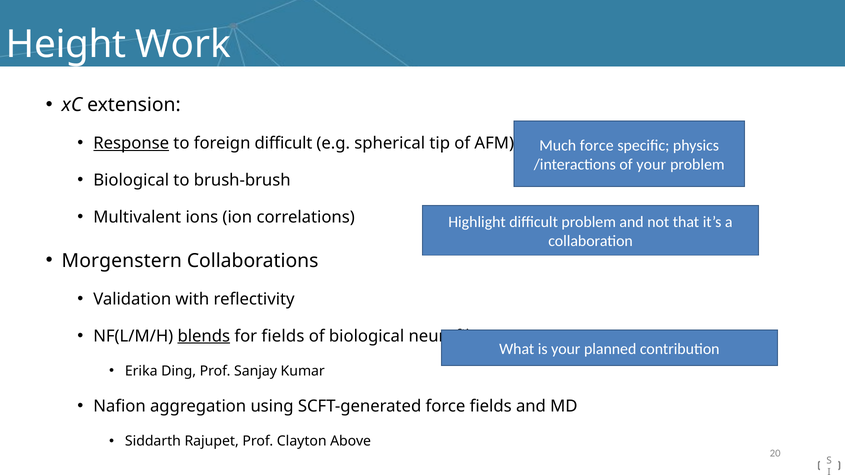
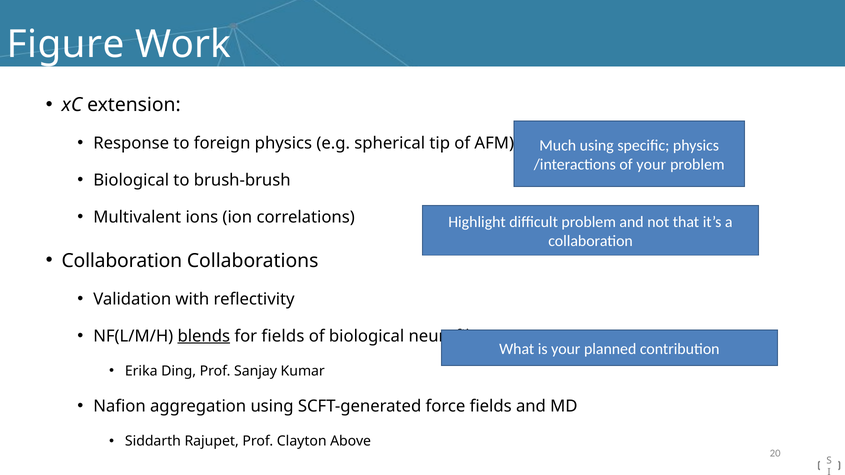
Height: Height -> Figure
Response underline: present -> none
foreign difficult: difficult -> physics
Much force: force -> using
Morgenstern at (122, 261): Morgenstern -> Collaboration
